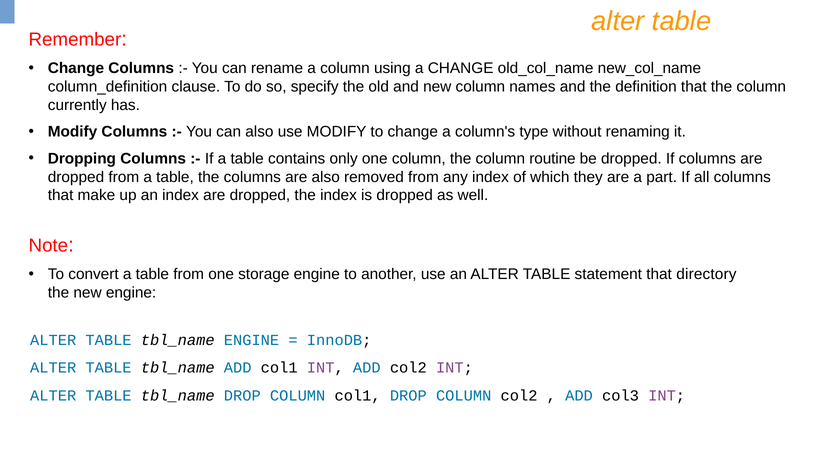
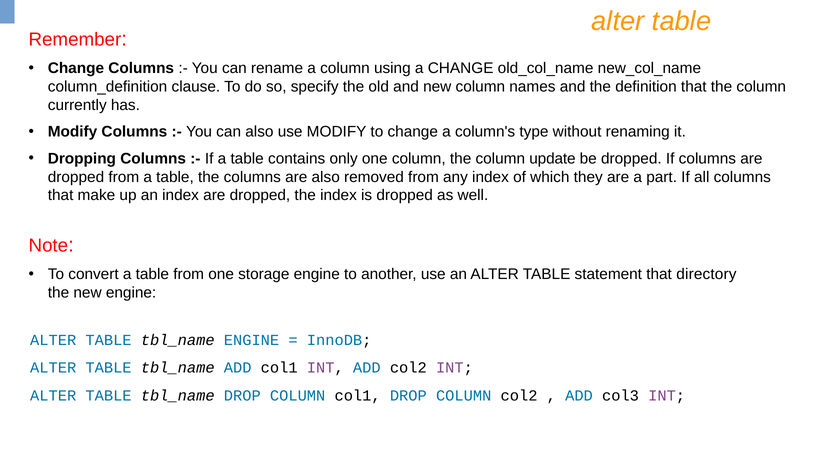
routine: routine -> update
